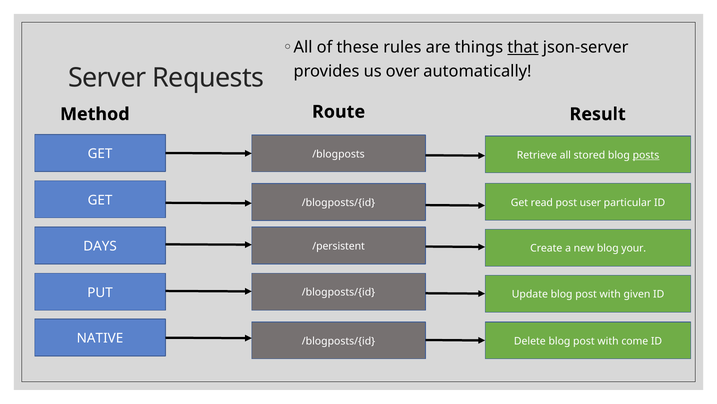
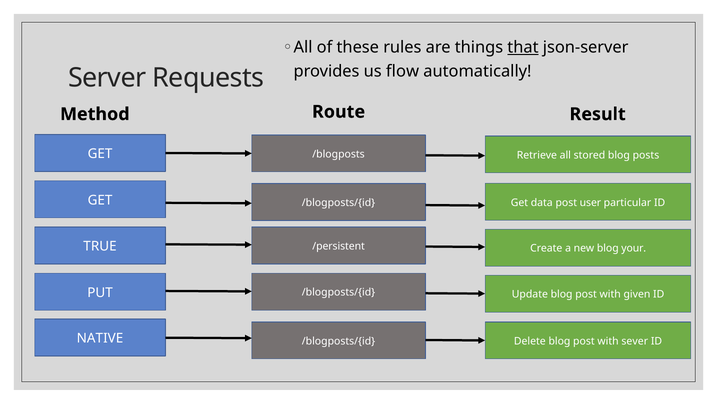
over: over -> flow
posts underline: present -> none
read: read -> data
DAYS: DAYS -> TRUE
come: come -> sever
